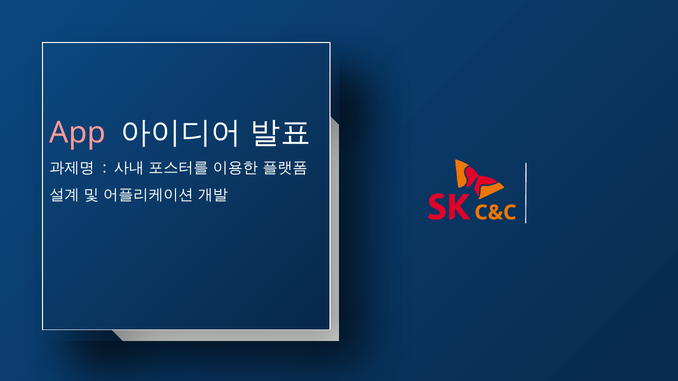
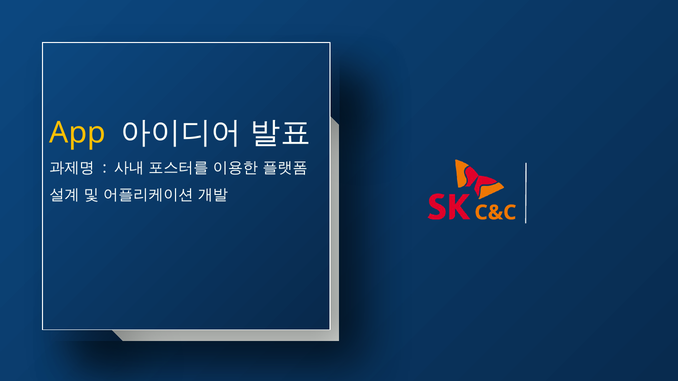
App colour: pink -> yellow
